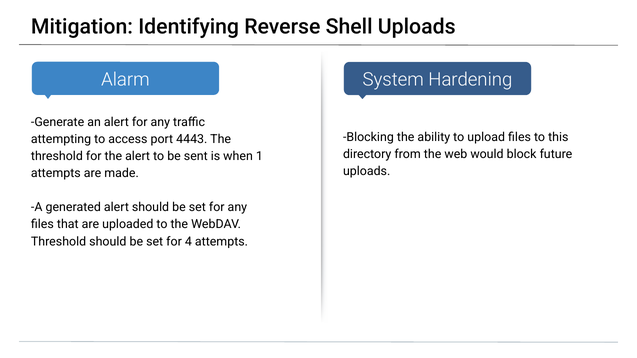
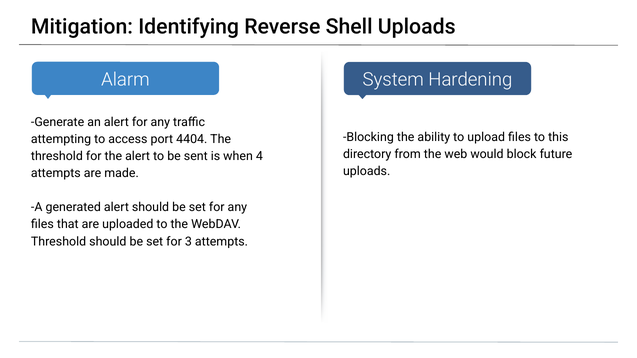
4443: 4443 -> 4404
1: 1 -> 4
4: 4 -> 3
